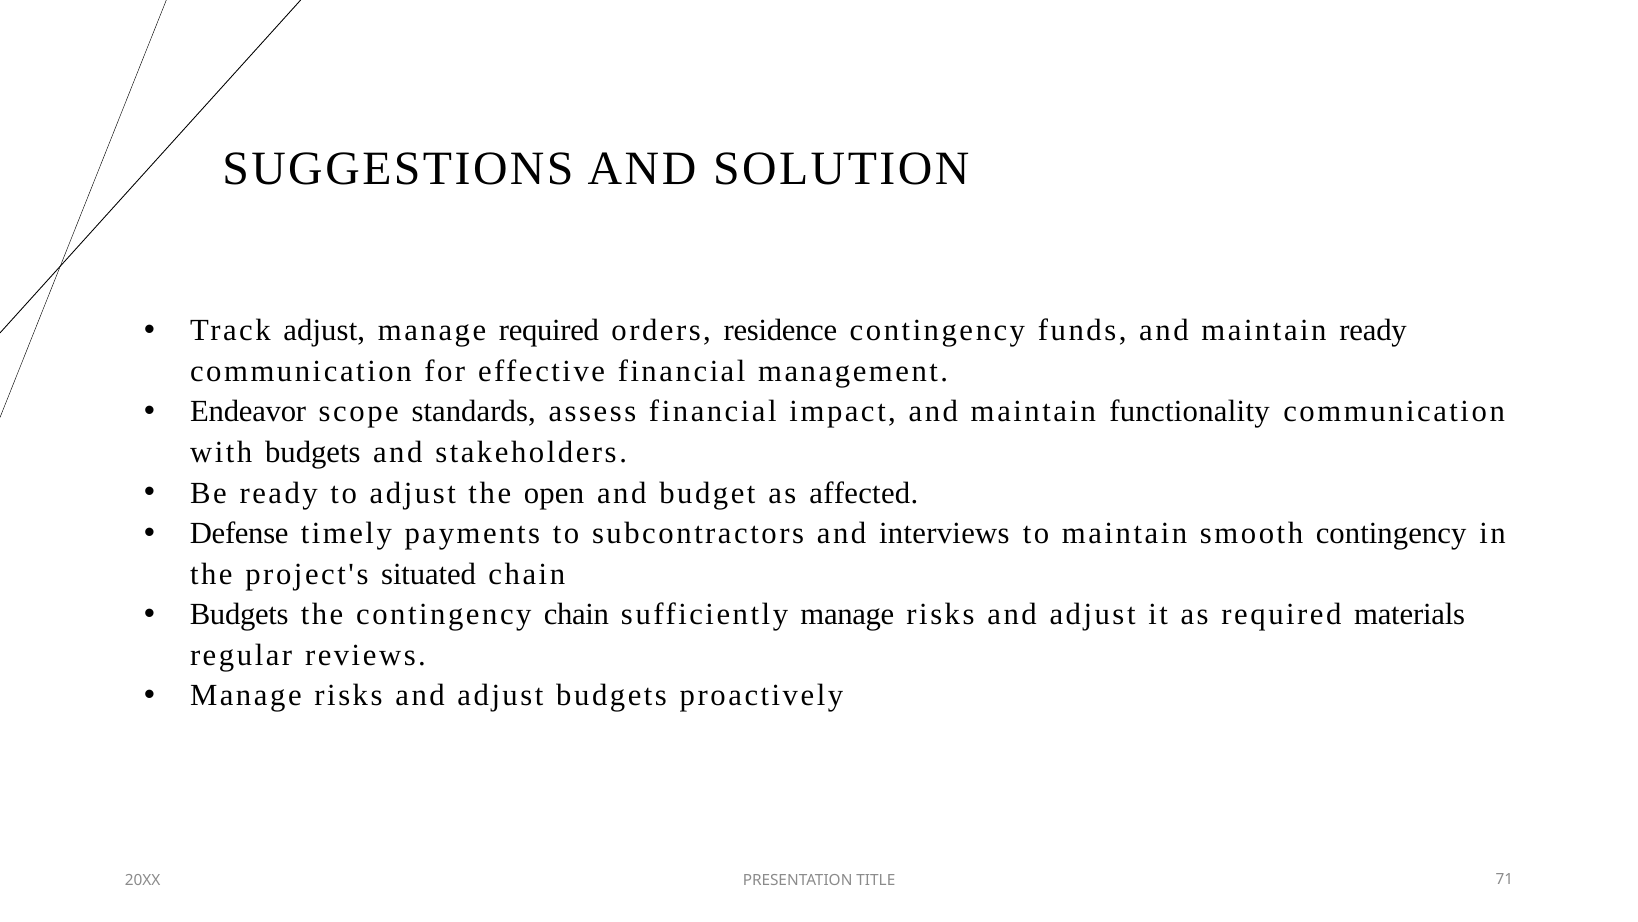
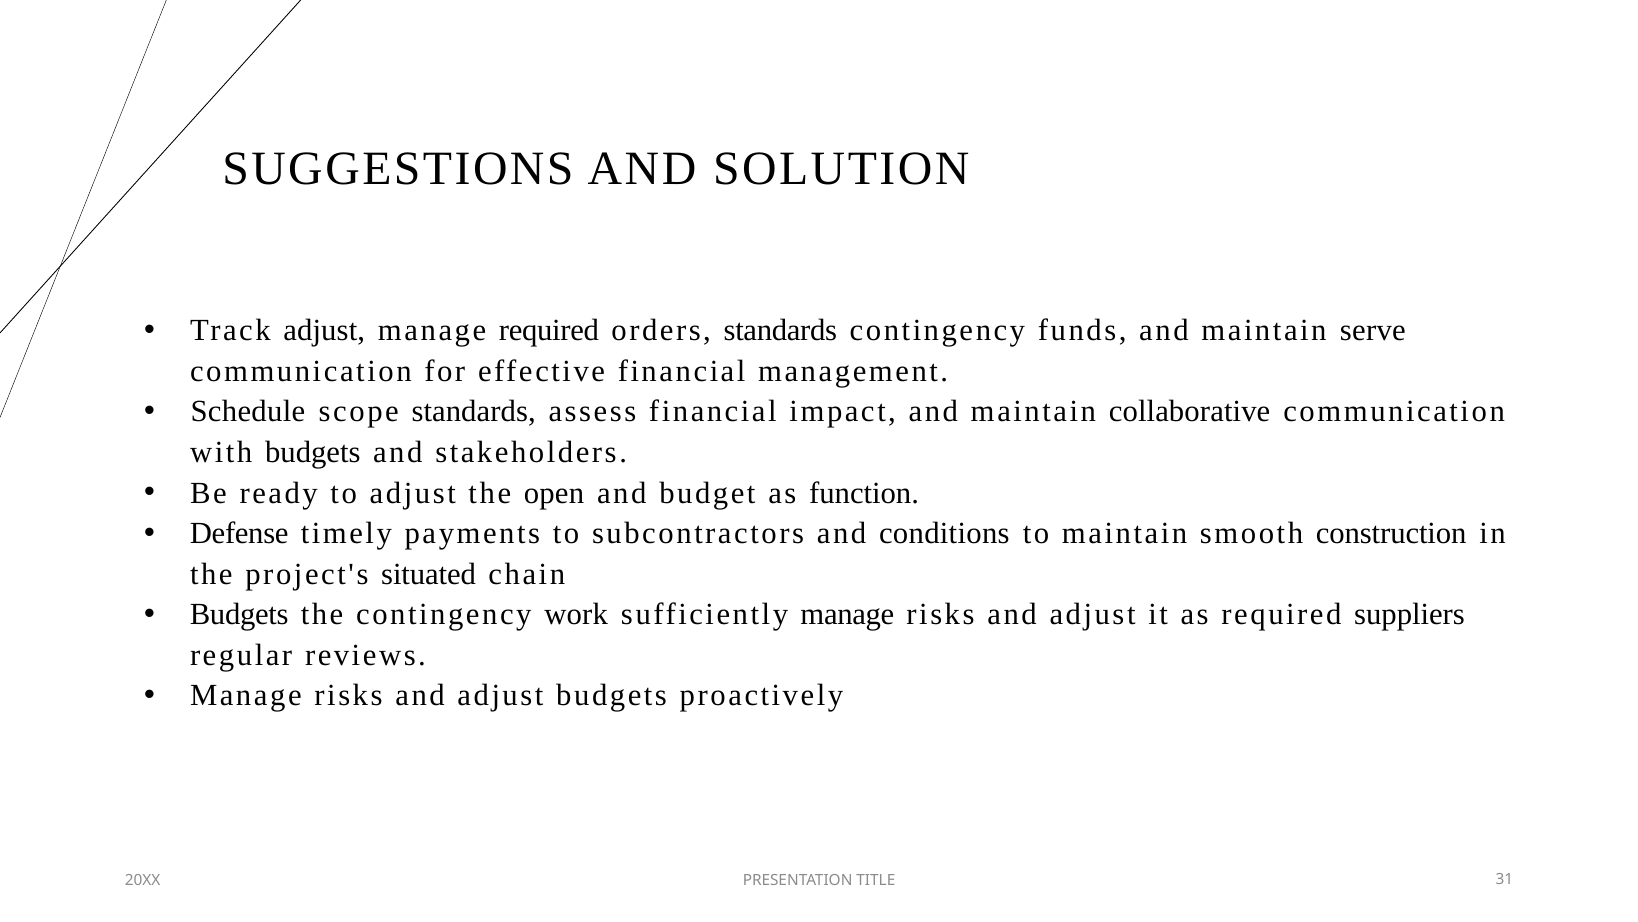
orders residence: residence -> standards
maintain ready: ready -> serve
Endeavor: Endeavor -> Schedule
functionality: functionality -> collaborative
affected: affected -> function
interviews: interviews -> conditions
smooth contingency: contingency -> construction
contingency chain: chain -> work
materials: materials -> suppliers
71: 71 -> 31
